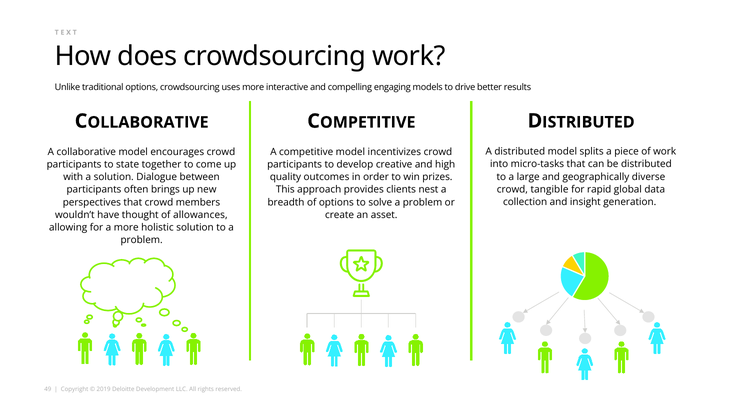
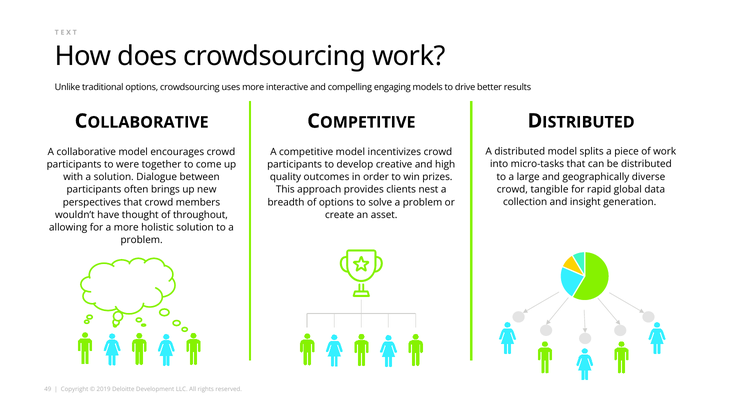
state: state -> were
allowances: allowances -> throughout
